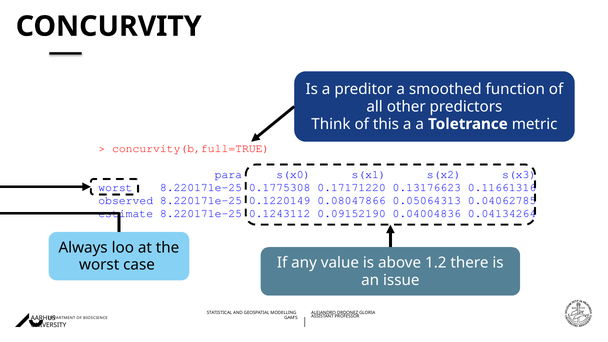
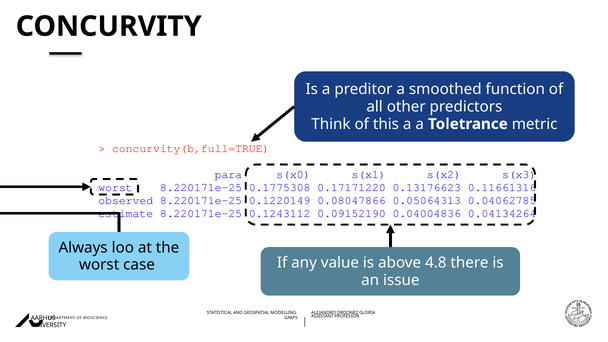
1.2: 1.2 -> 4.8
